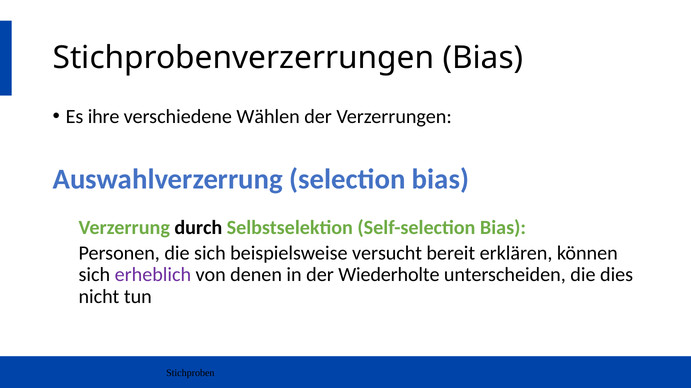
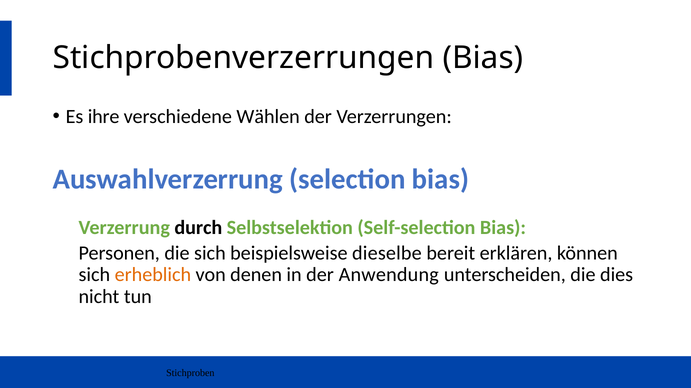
versucht: versucht -> dieselbe
erheblich colour: purple -> orange
Wiederholte: Wiederholte -> Anwendung
